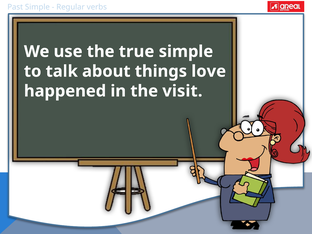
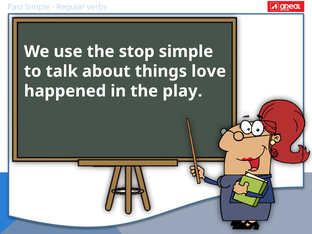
true: true -> stop
visit: visit -> play
